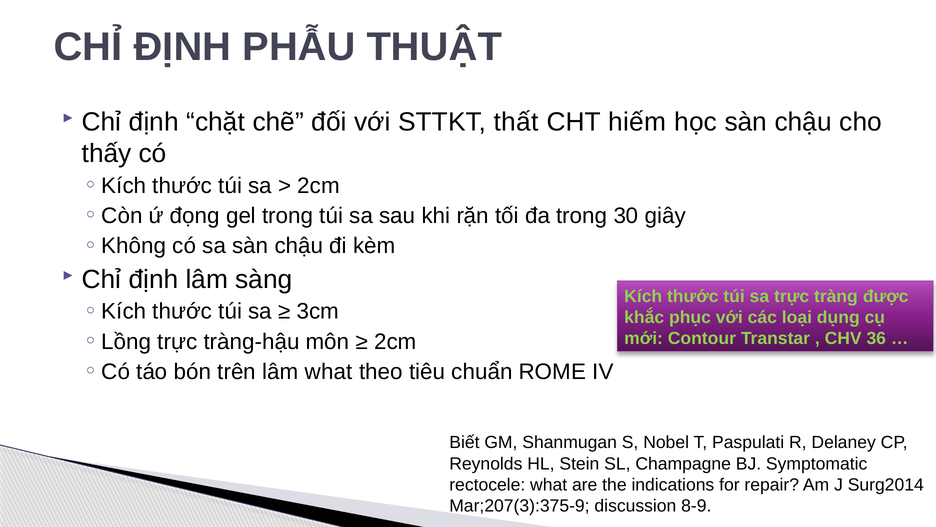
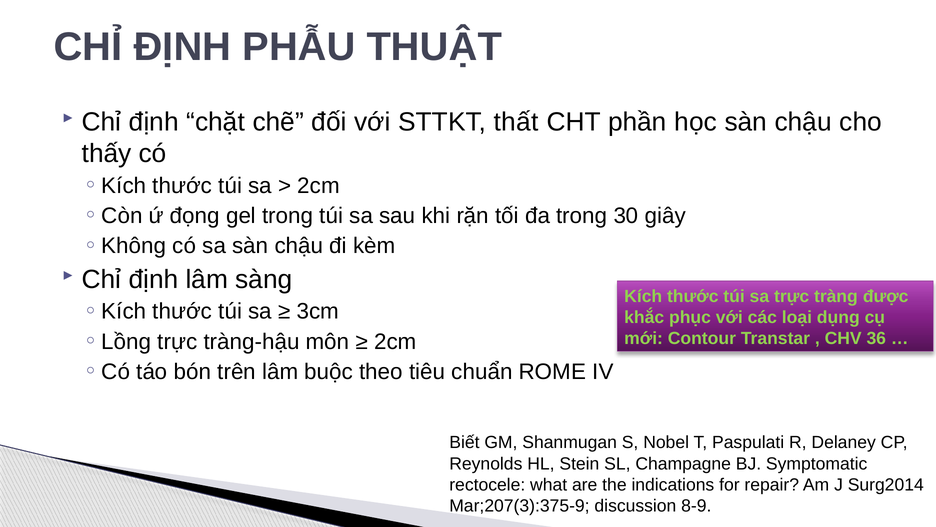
hiếm: hiếm -> phần
lâm what: what -> buộc
